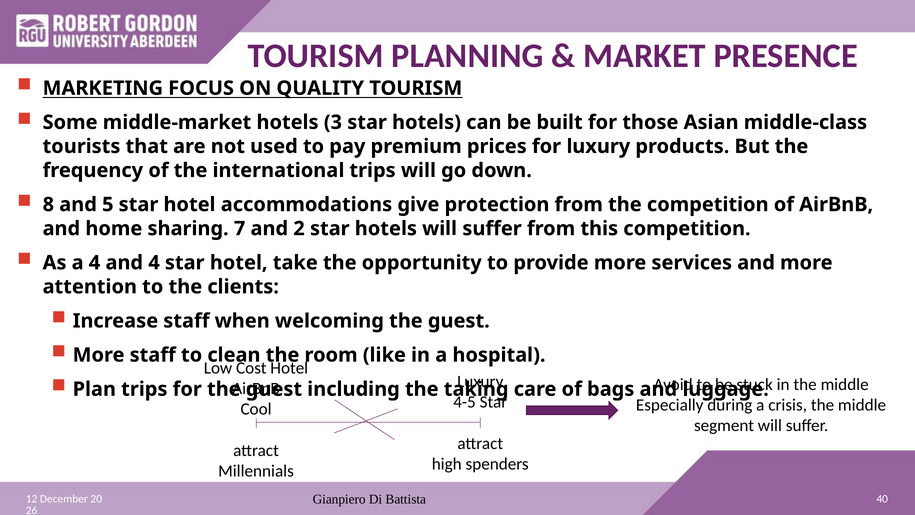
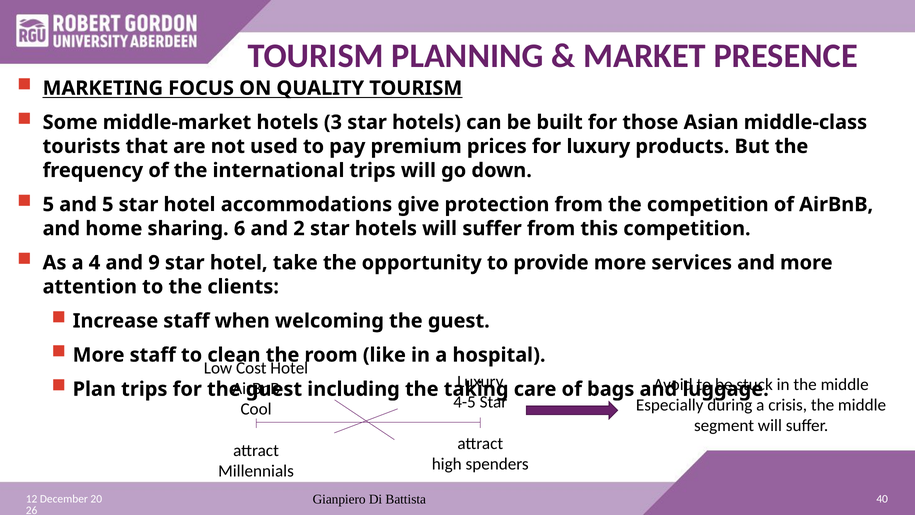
8 at (48, 204): 8 -> 5
7: 7 -> 6
and 4: 4 -> 9
